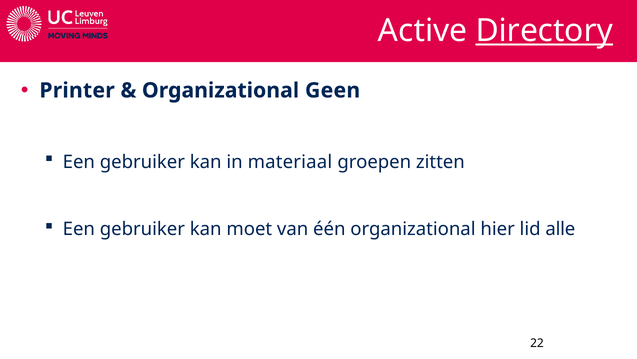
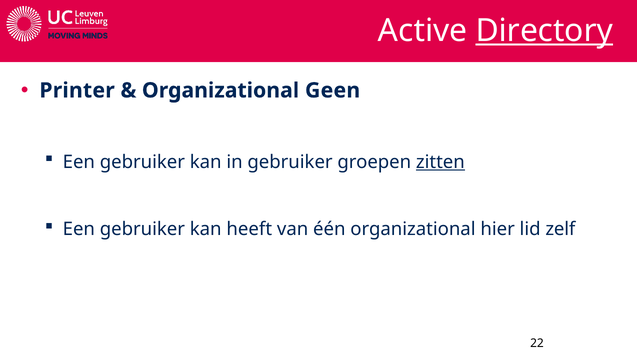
in materiaal: materiaal -> gebruiker
zitten underline: none -> present
moet: moet -> heeft
alle: alle -> zelf
